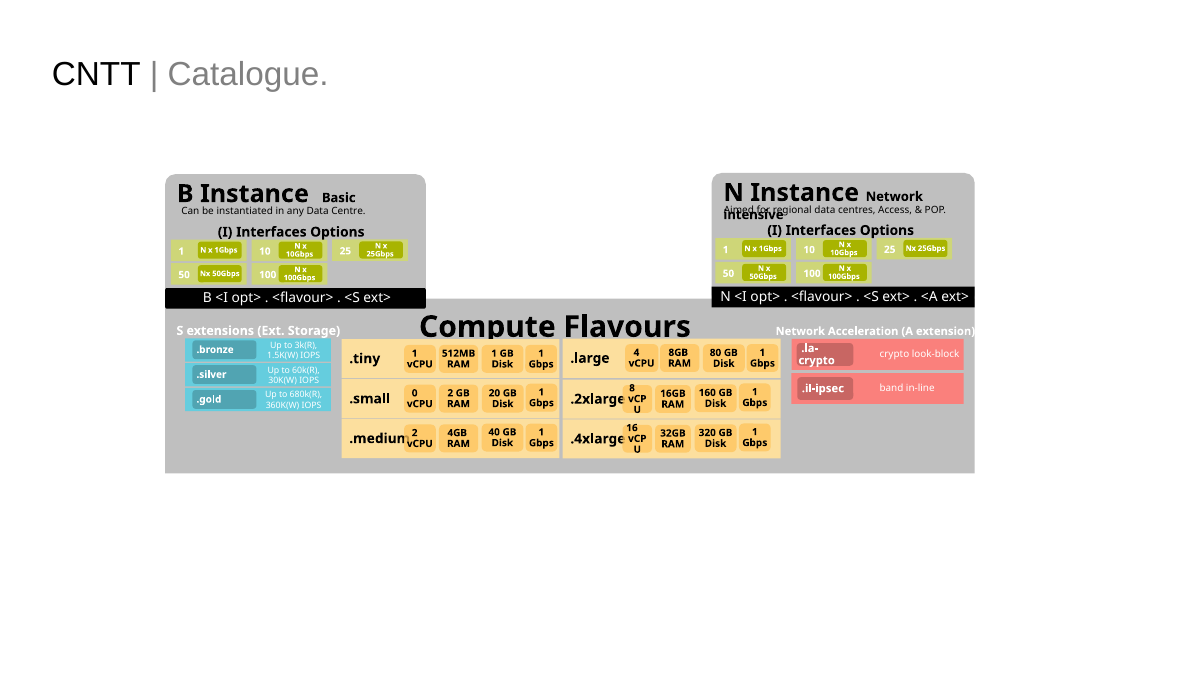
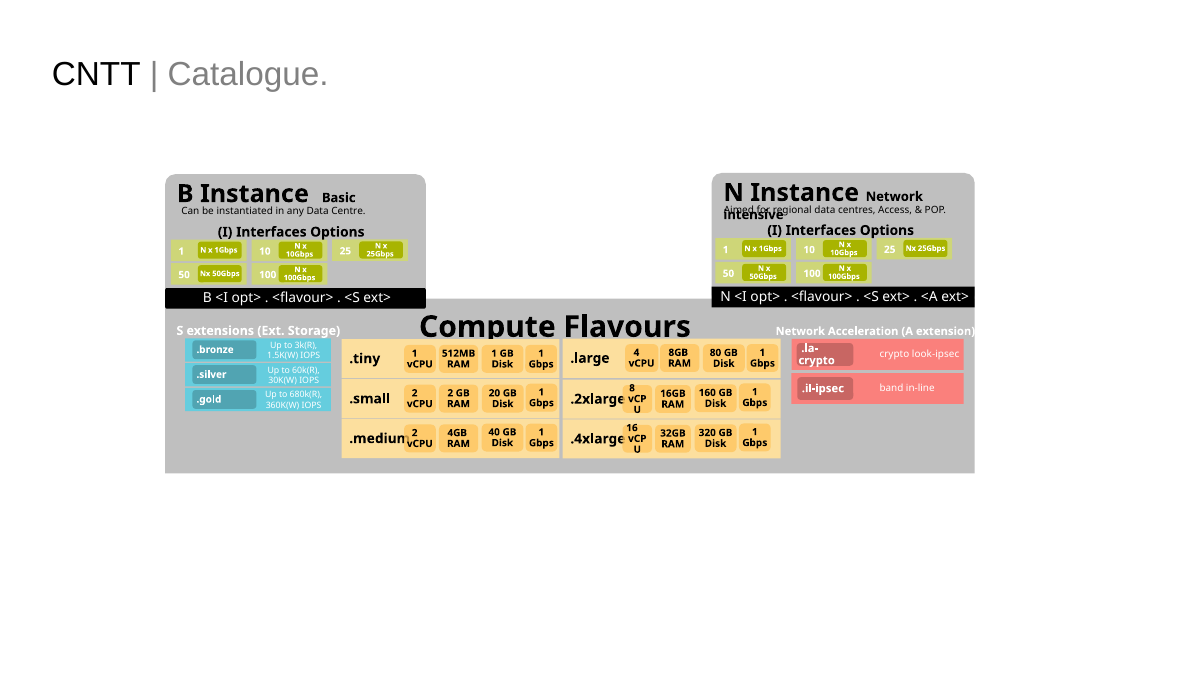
look-block: look-block -> look-ipsec
.small 0: 0 -> 2
